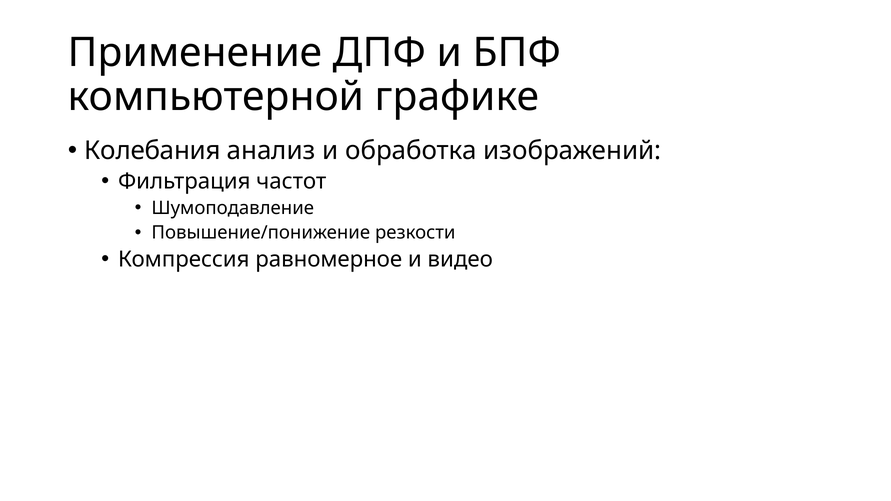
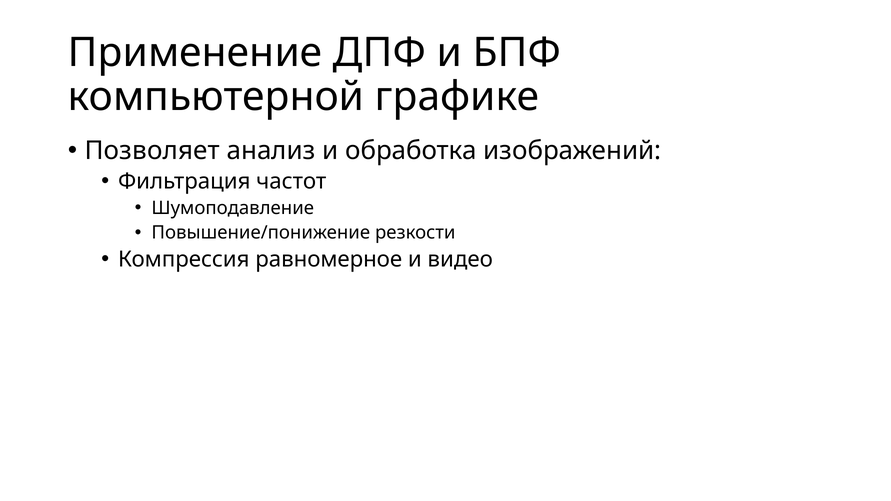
Колебания: Колебания -> Позволяет
